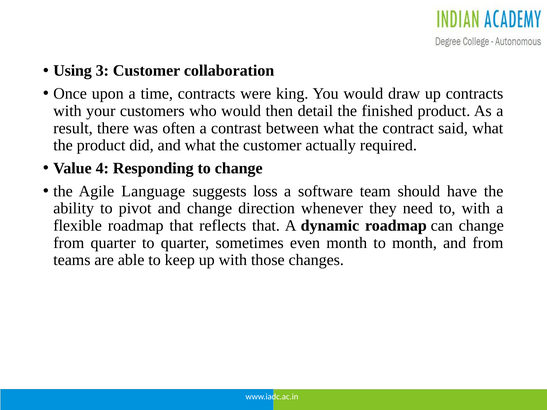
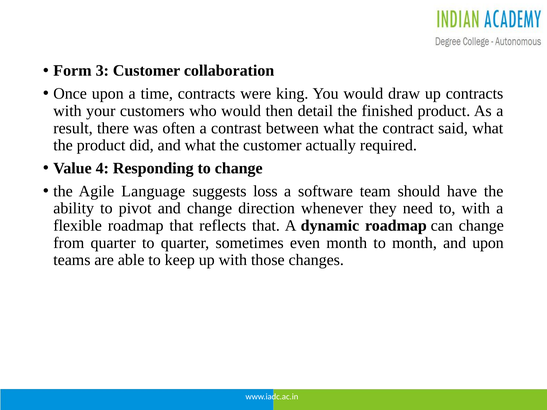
Using: Using -> Form
and from: from -> upon
